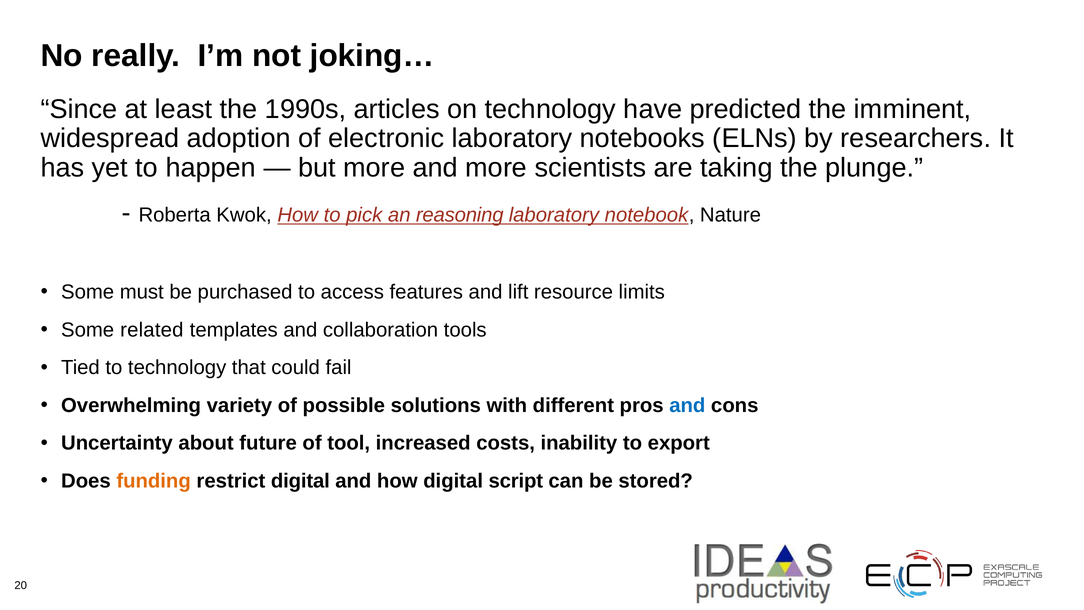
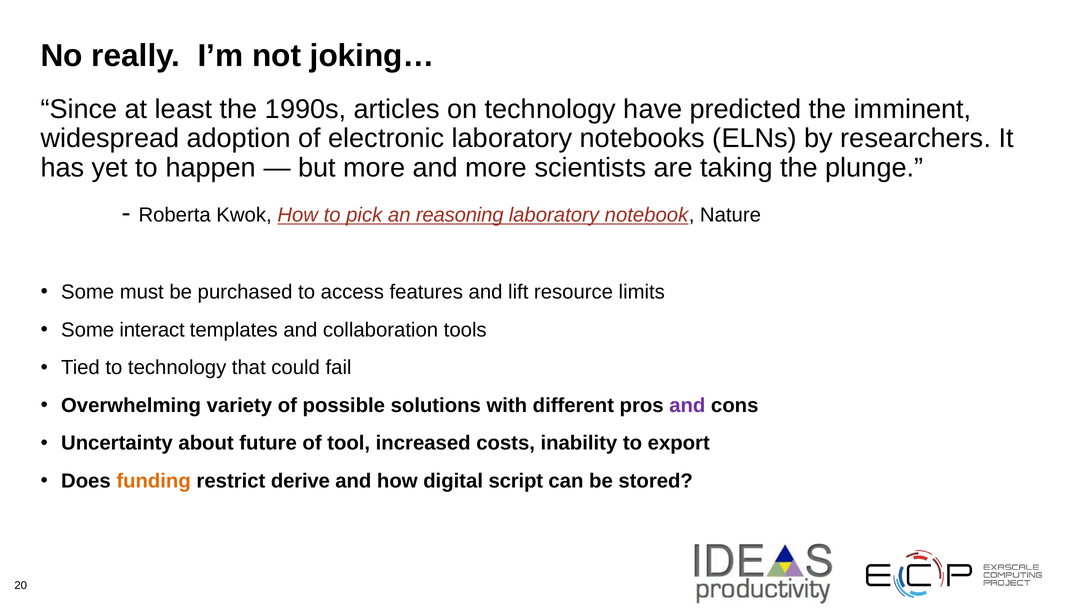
related: related -> interact
and at (687, 405) colour: blue -> purple
restrict digital: digital -> derive
